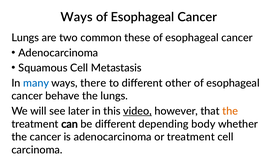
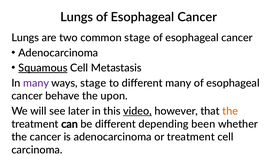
Ways at (77, 17): Ways -> Lungs
common these: these -> stage
Squamous underline: none -> present
many at (36, 83) colour: blue -> purple
ways there: there -> stage
different other: other -> many
the lungs: lungs -> upon
body: body -> been
